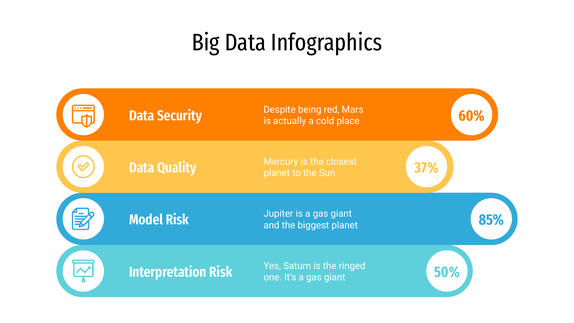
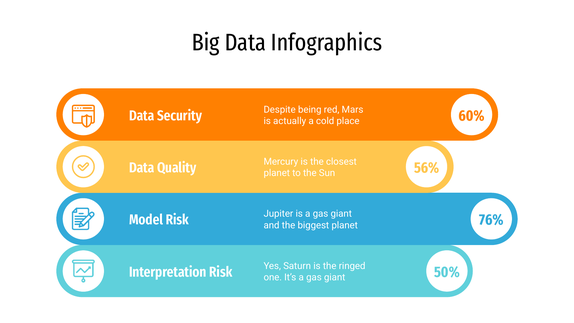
37%: 37% -> 56%
85%: 85% -> 76%
